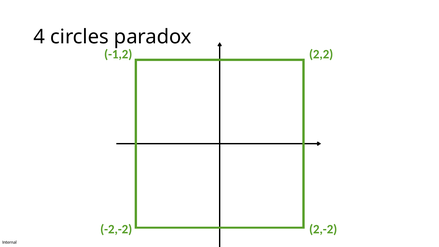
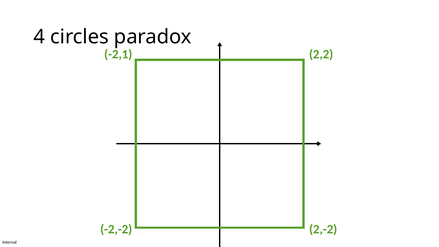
-1,2: -1,2 -> -2,1
